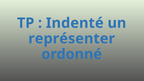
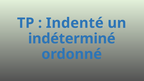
représenter: représenter -> indéterminé
